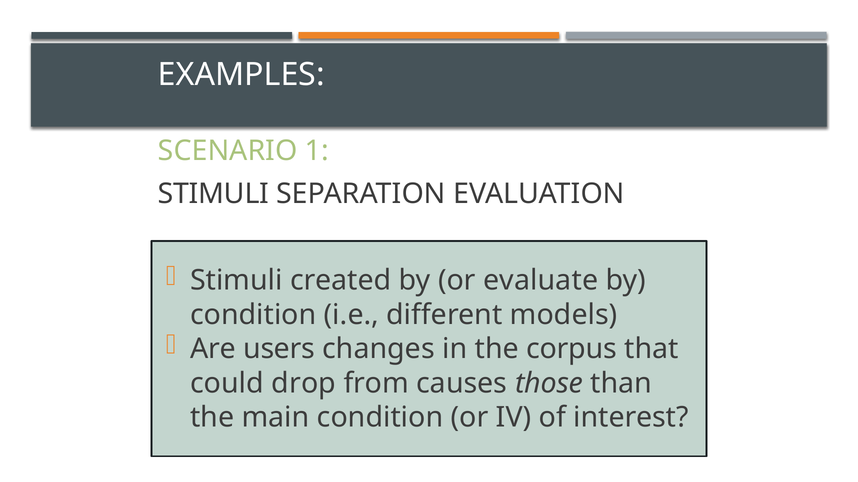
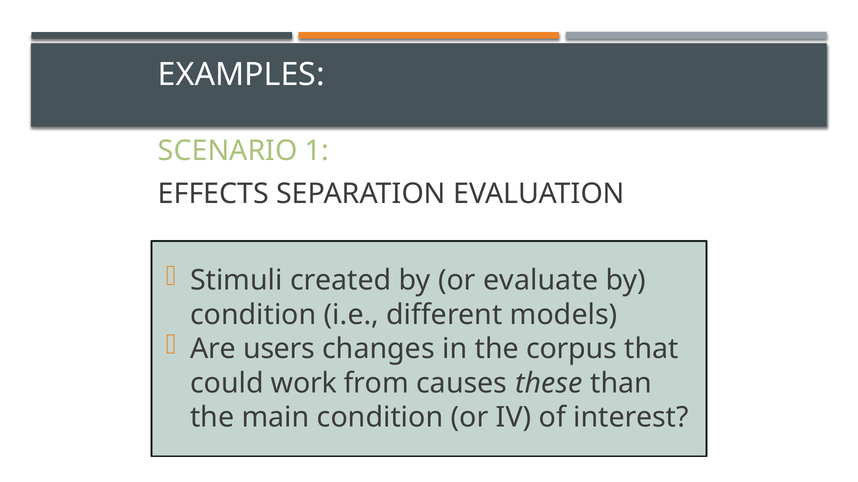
STIMULI at (213, 194): STIMULI -> EFFECTS
drop: drop -> work
those: those -> these
